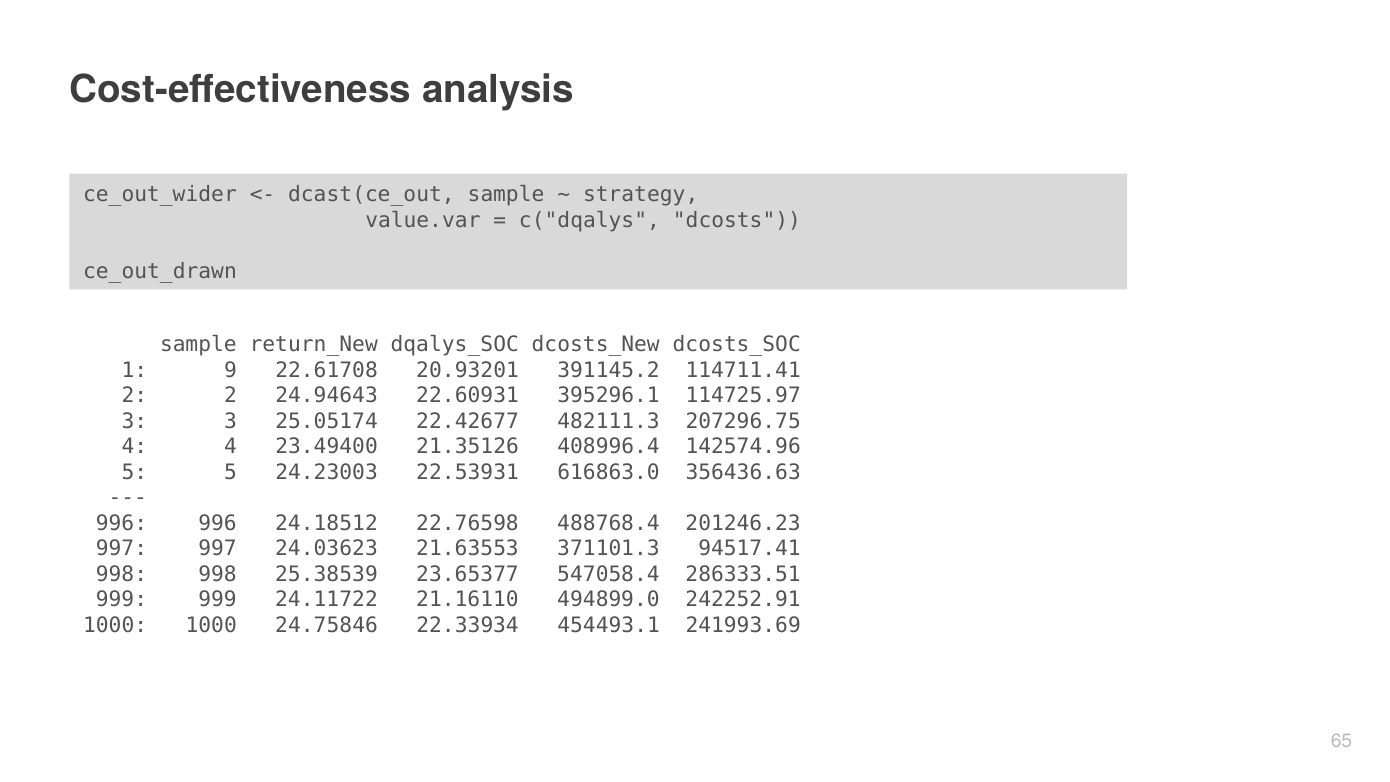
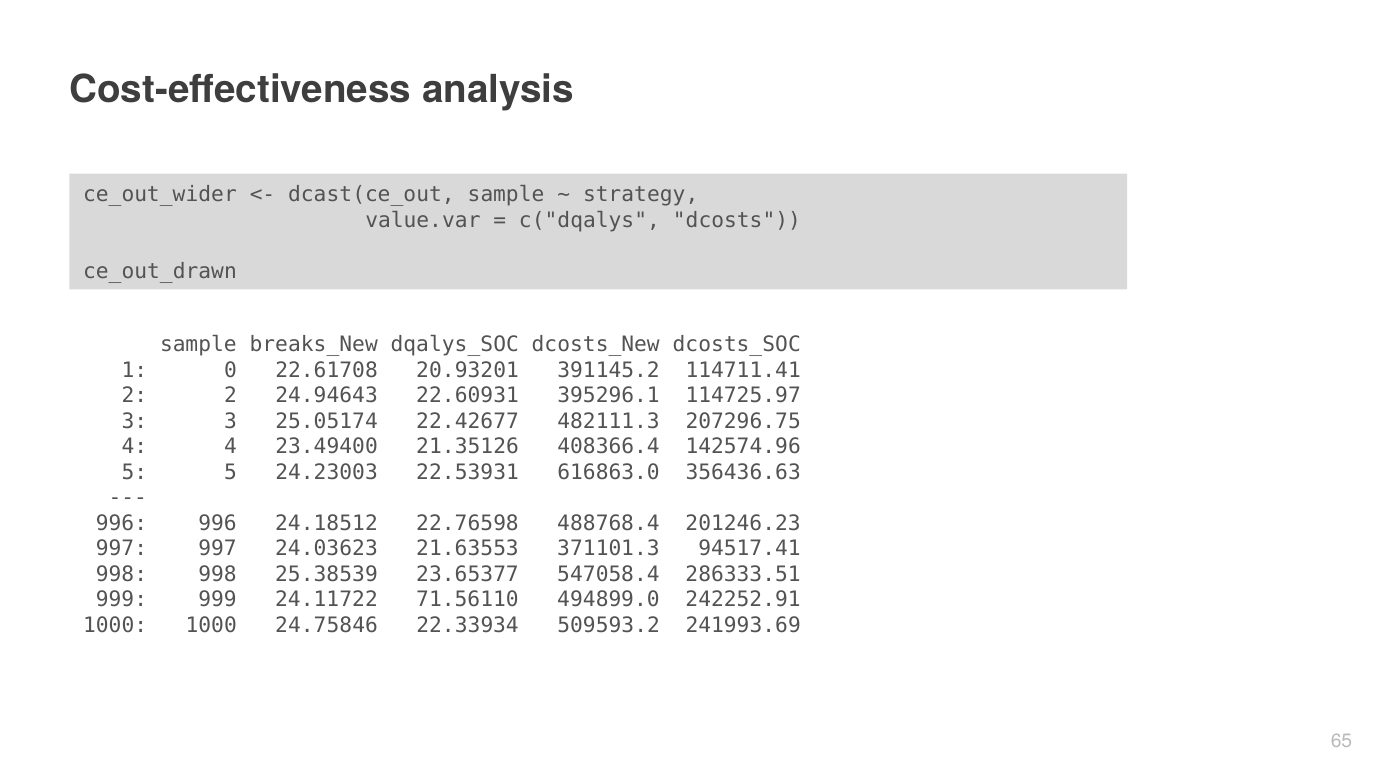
return_New: return_New -> breaks_New
9: 9 -> 0
408996.4: 408996.4 -> 408366.4
21.16110: 21.16110 -> 71.56110
454493.1: 454493.1 -> 509593.2
